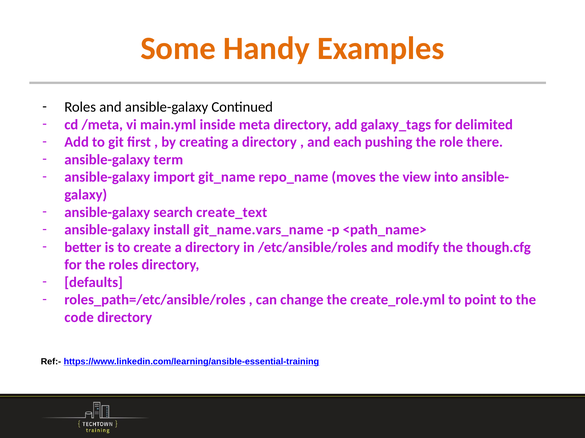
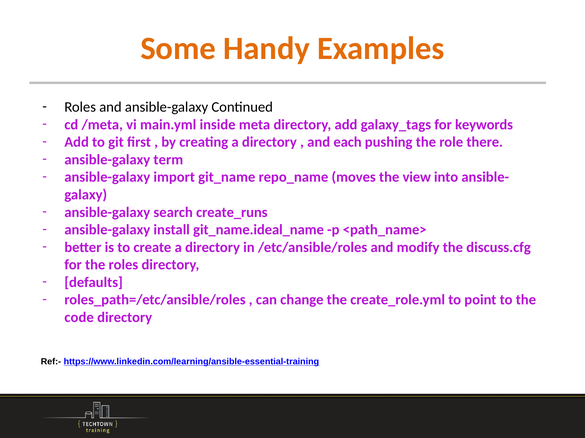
delimited: delimited -> keywords
create_text: create_text -> create_runs
git_name.vars_name: git_name.vars_name -> git_name.ideal_name
though.cfg: though.cfg -> discuss.cfg
